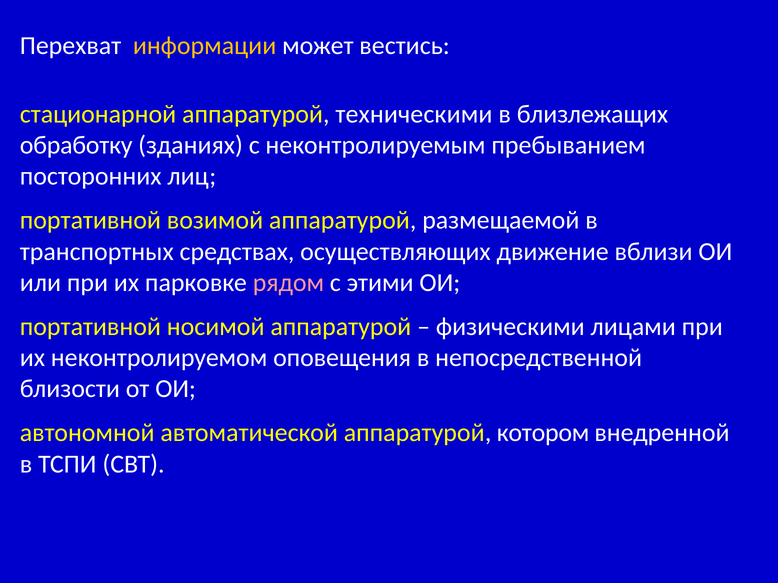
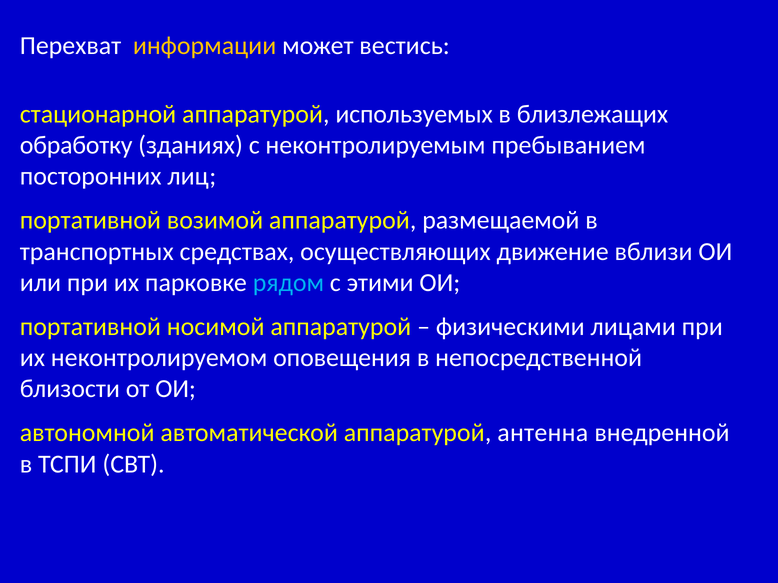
техническими: техническими -> используемых
рядом colour: pink -> light blue
котором: котором -> антенна
